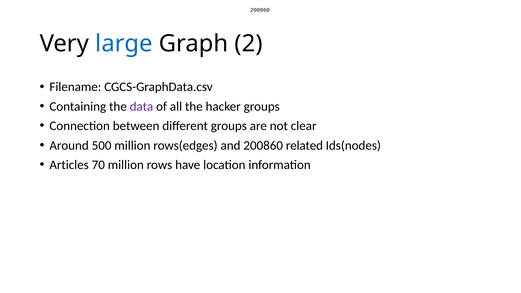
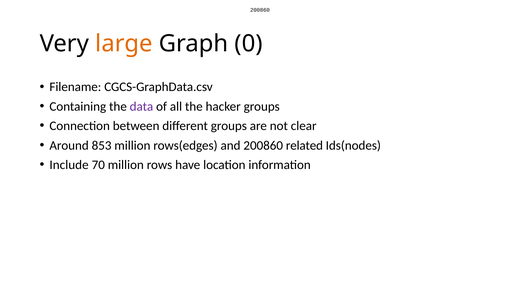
large colour: blue -> orange
2: 2 -> 0
500: 500 -> 853
Articles: Articles -> Include
